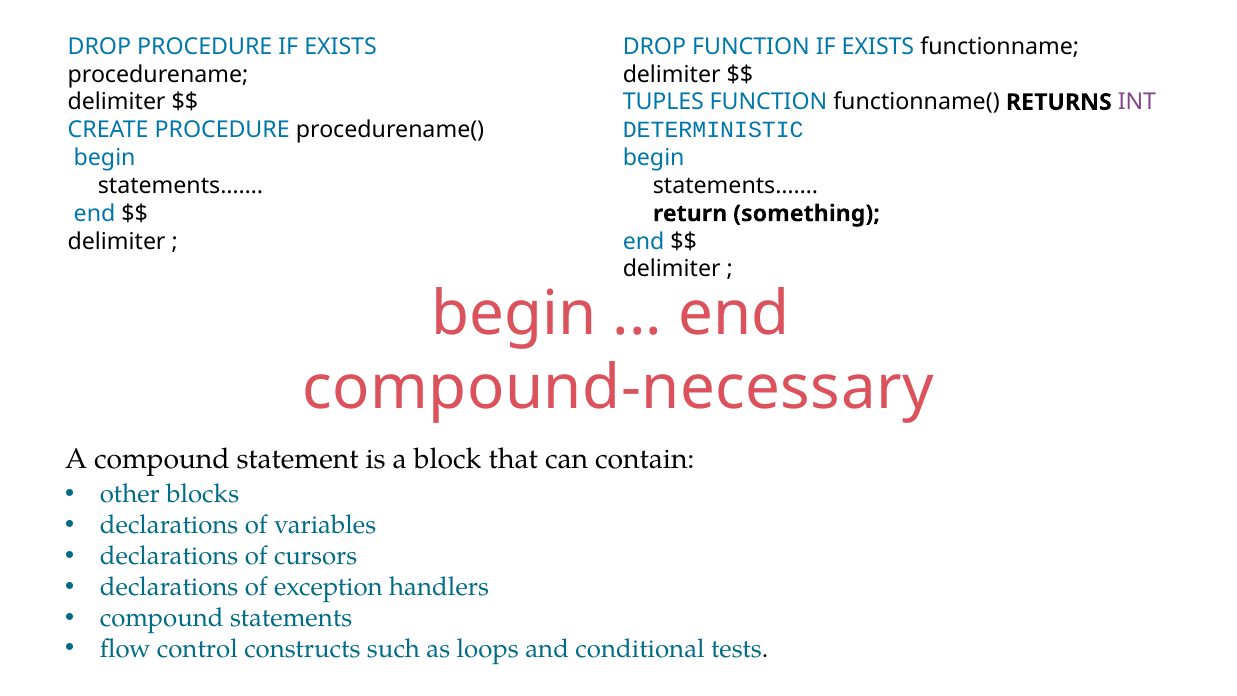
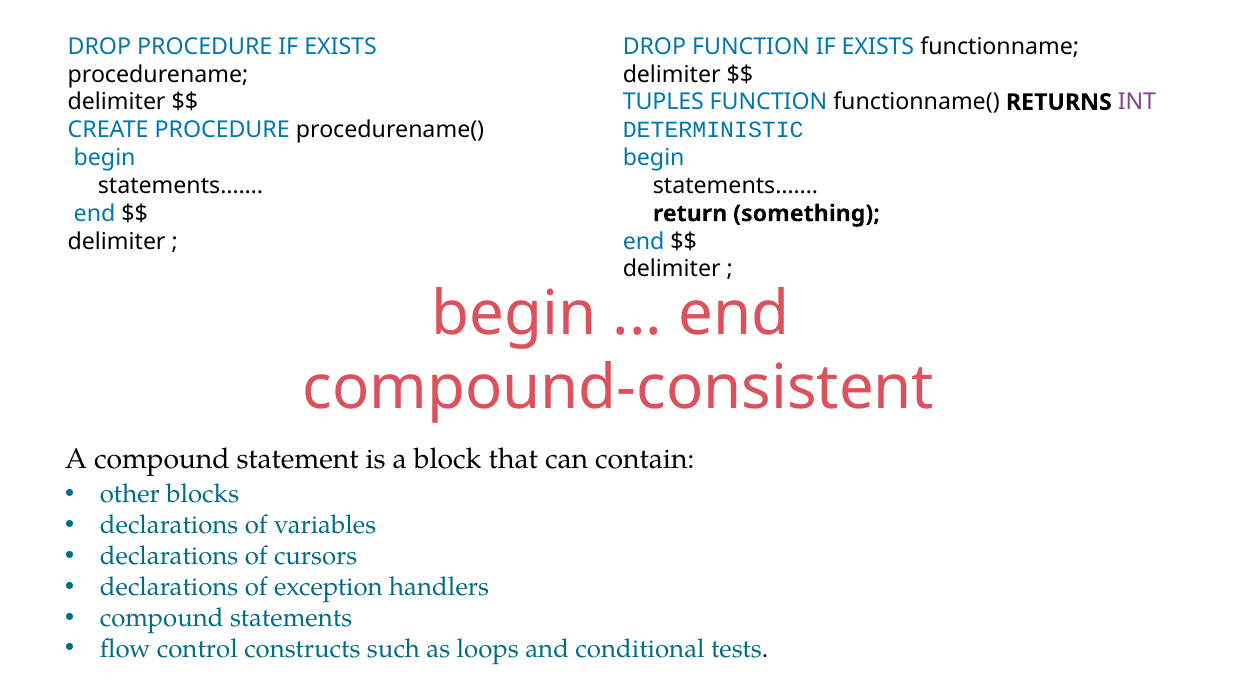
compound-necessary: compound-necessary -> compound-consistent
